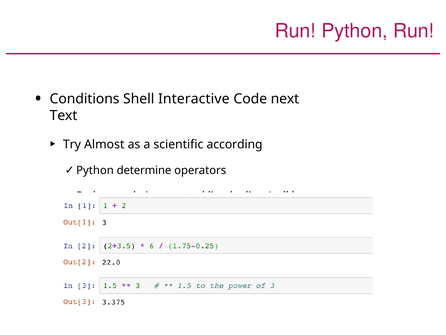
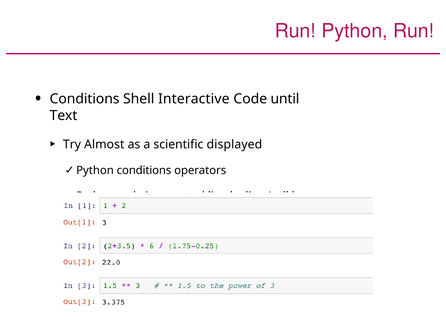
next: next -> until
according: according -> displayed
Python determine: determine -> conditions
